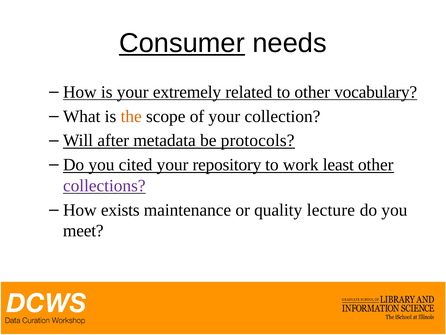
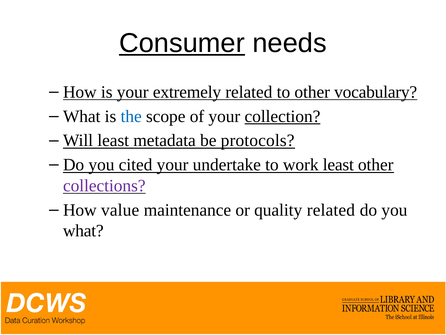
the colour: orange -> blue
collection underline: none -> present
Will after: after -> least
repository: repository -> undertake
exists: exists -> value
quality lecture: lecture -> related
meet at (83, 230): meet -> what
